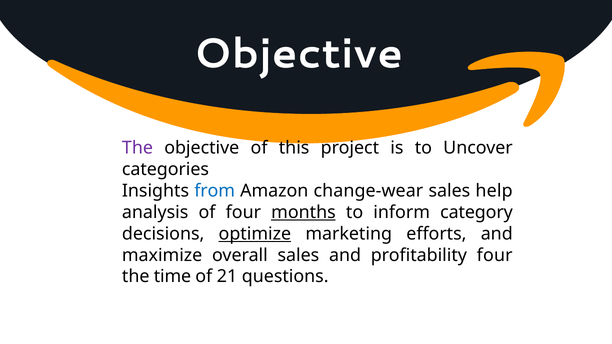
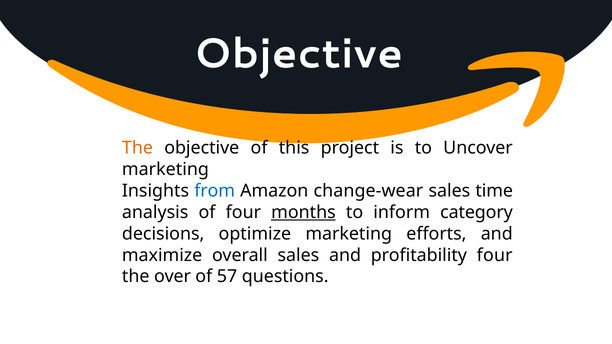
The at (137, 148) colour: purple -> orange
categories at (165, 170): categories -> marketing
help: help -> time
optimize underline: present -> none
time: time -> over
21: 21 -> 57
